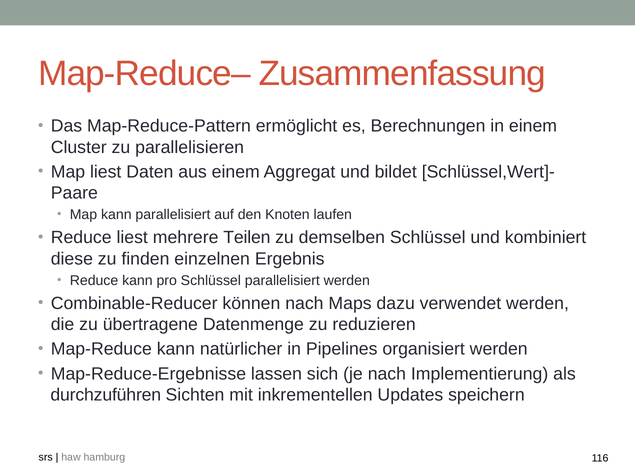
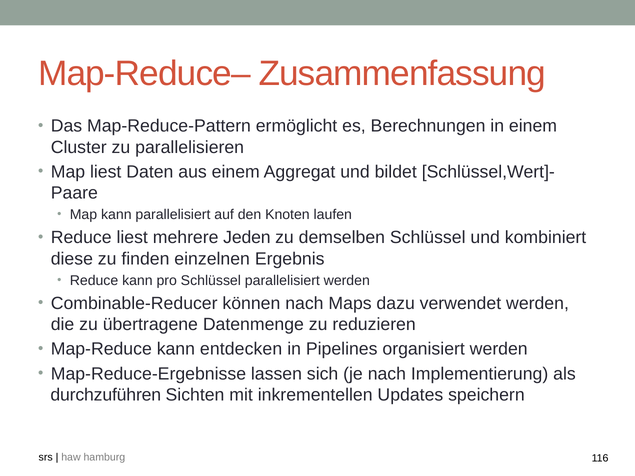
Teilen: Teilen -> Jeden
natürlicher: natürlicher -> entdecken
